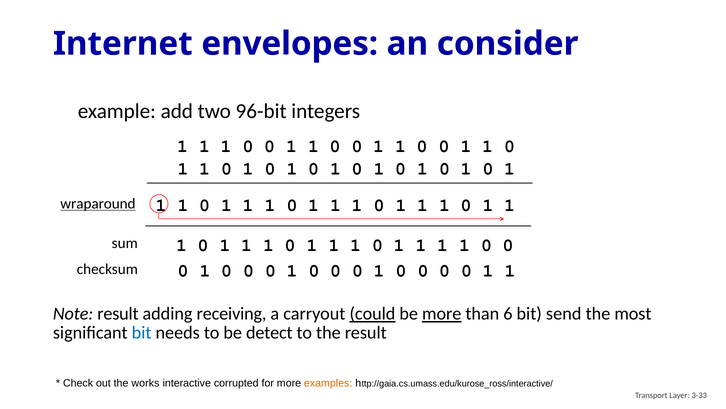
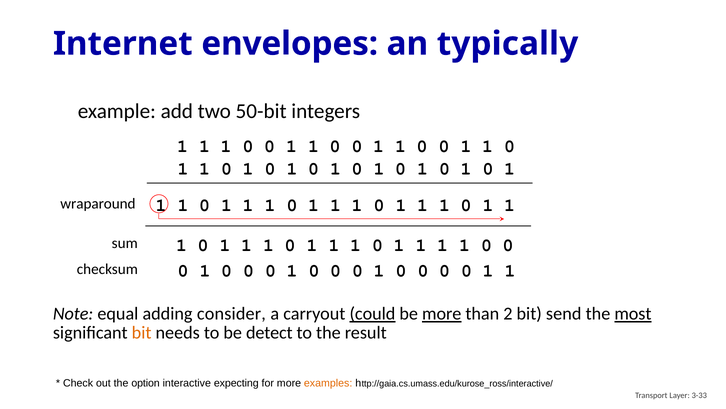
consider: consider -> typically
96-bit: 96-bit -> 50-bit
wraparound underline: present -> none
Note result: result -> equal
receiving: receiving -> consider
6: 6 -> 2
most underline: none -> present
bit at (142, 332) colour: blue -> orange
works: works -> option
corrupted: corrupted -> expecting
